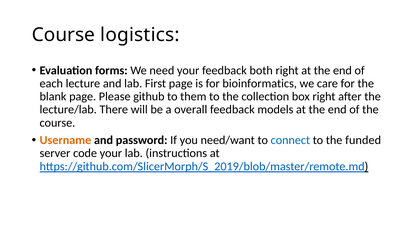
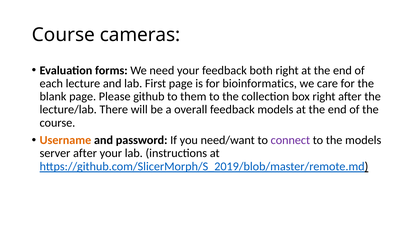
logistics: logistics -> cameras
connect colour: blue -> purple
the funded: funded -> models
server code: code -> after
